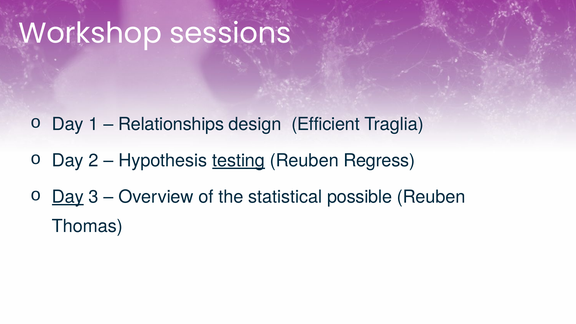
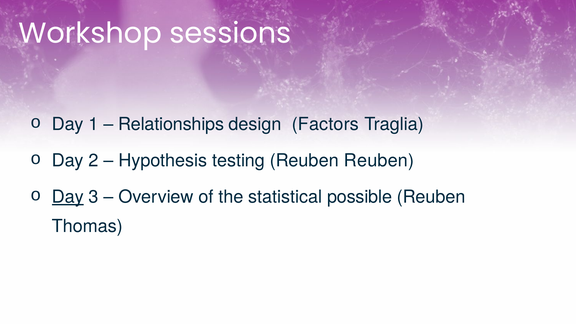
Efficient: Efficient -> Factors
testing underline: present -> none
Reuben Regress: Regress -> Reuben
